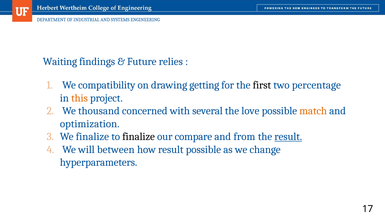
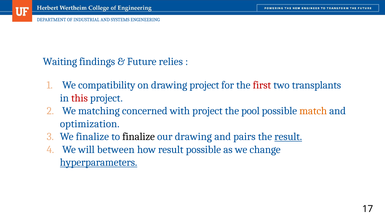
drawing getting: getting -> project
first colour: black -> red
percentage: percentage -> transplants
this colour: orange -> red
thousand: thousand -> matching
with several: several -> project
love: love -> pool
our compare: compare -> drawing
from: from -> pairs
hyperparameters underline: none -> present
